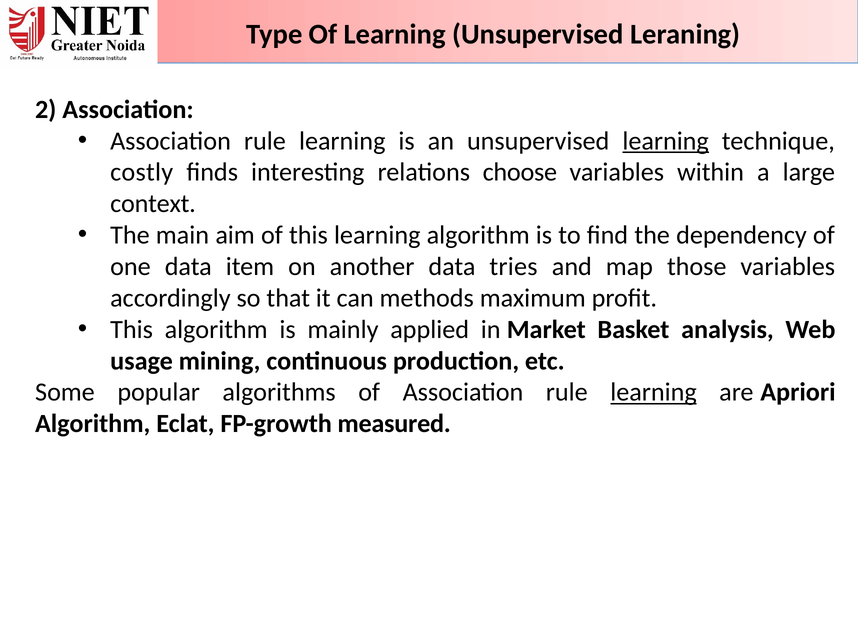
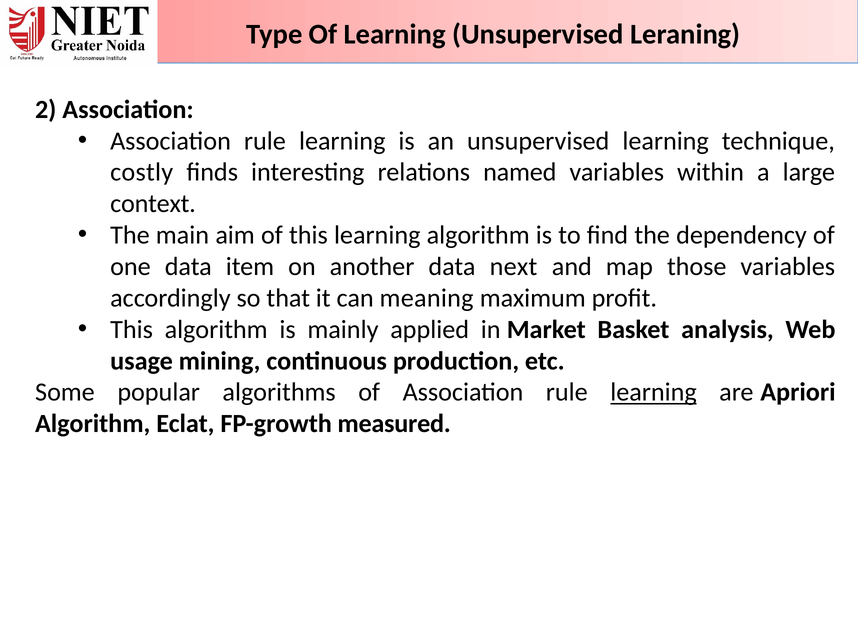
learning at (666, 141) underline: present -> none
choose: choose -> named
tries: tries -> next
methods: methods -> meaning
